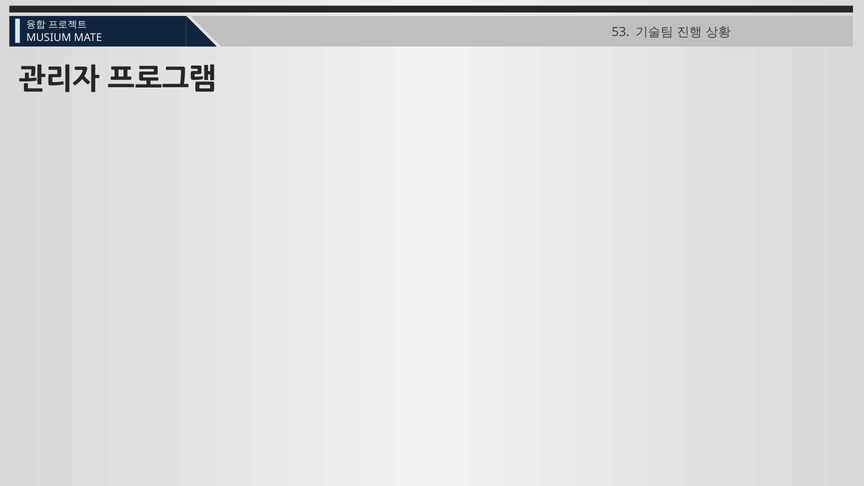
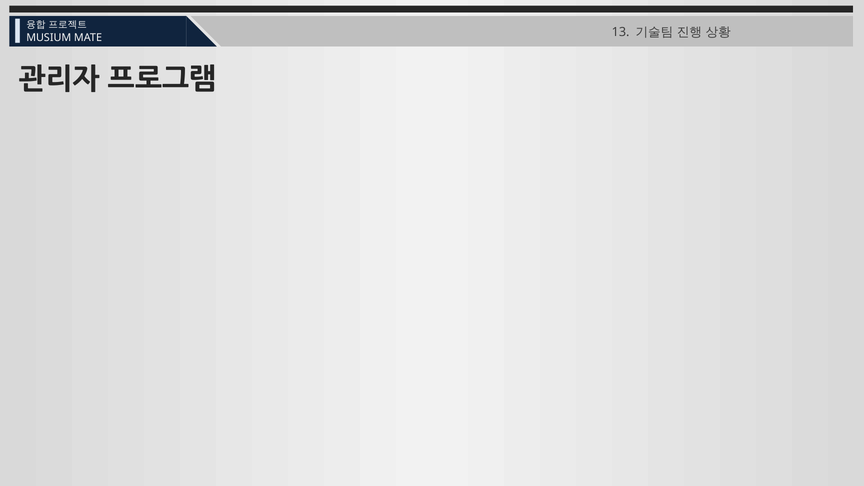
53: 53 -> 13
